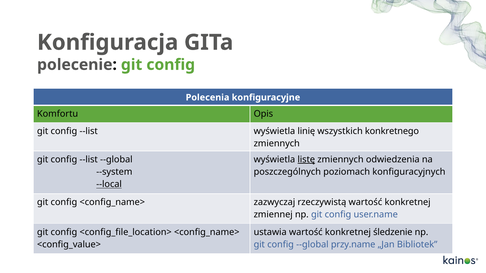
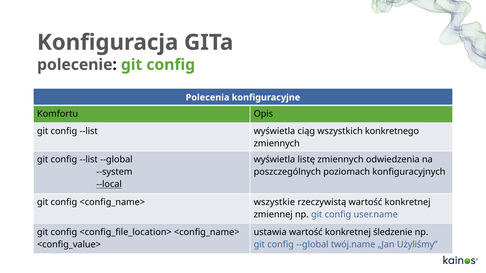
linię: linię -> ciąg
listę underline: present -> none
zazwyczaj: zazwyczaj -> wszystkie
przy.name: przy.name -> twój.name
Bibliotek: Bibliotek -> Użyliśmy
